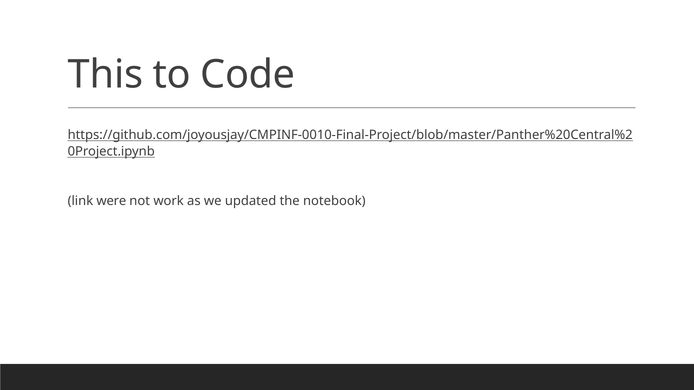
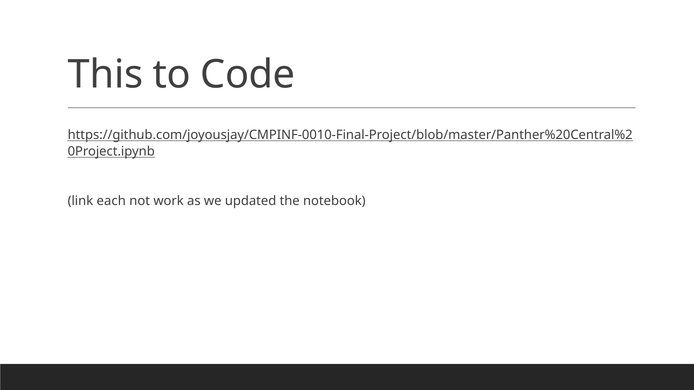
were: were -> each
